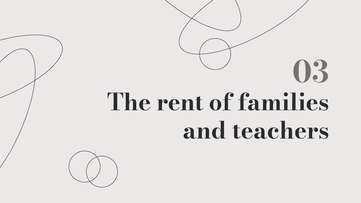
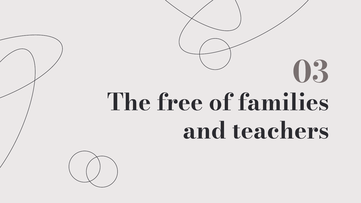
rent: rent -> free
